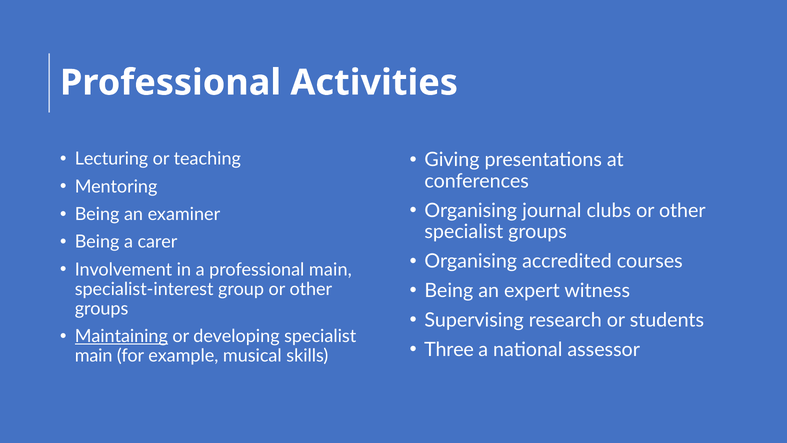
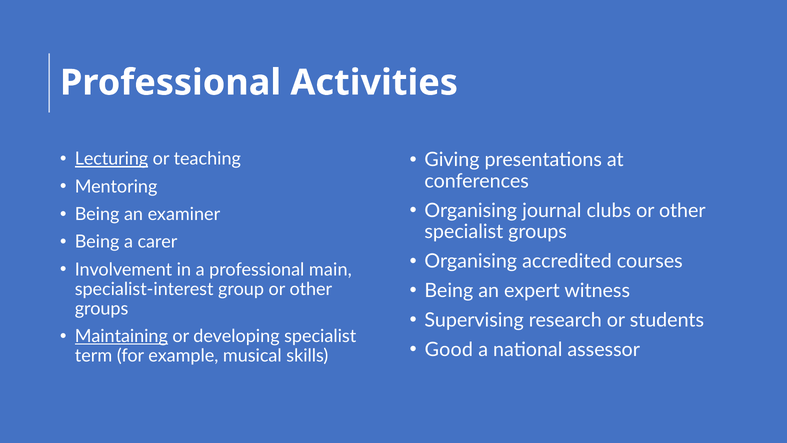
Lecturing underline: none -> present
Three: Three -> Good
main at (94, 355): main -> term
